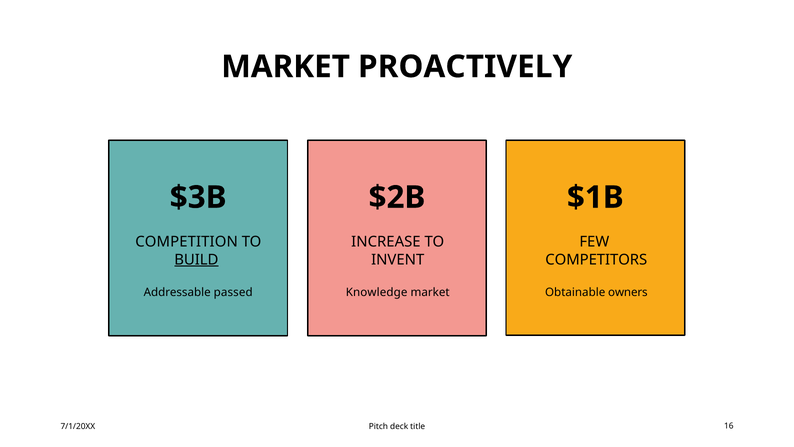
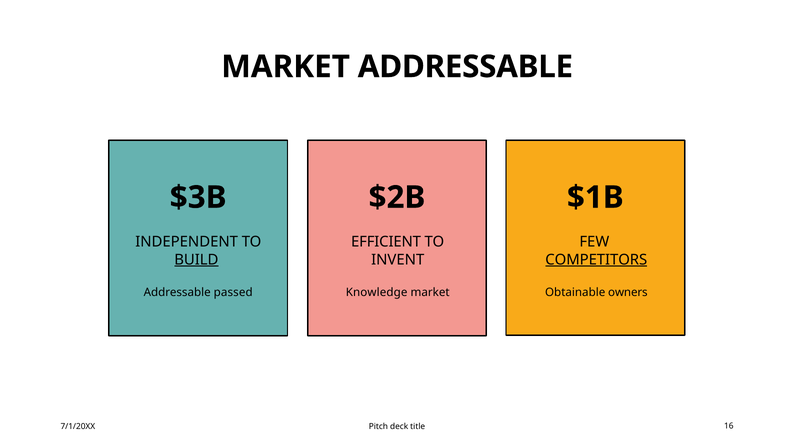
MARKET PROACTIVELY: PROACTIVELY -> ADDRESSABLE
COMPETITION: COMPETITION -> INDEPENDENT
INCREASE: INCREASE -> EFFICIENT
COMPETITORS underline: none -> present
